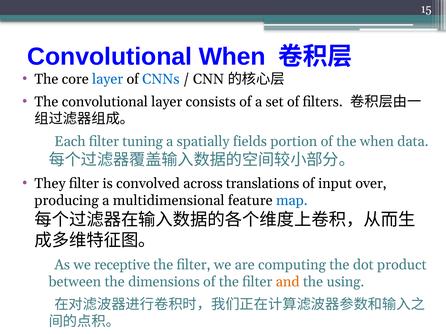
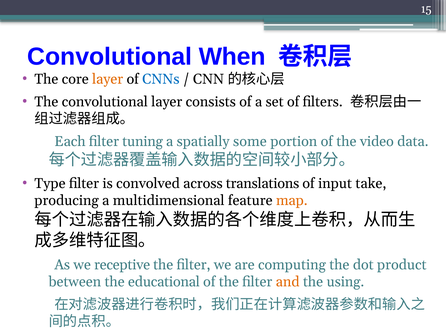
layer at (108, 79) colour: blue -> orange
fields: fields -> some
the when: when -> video
They: They -> Type
over: over -> take
map colour: blue -> orange
dimensions: dimensions -> educational
